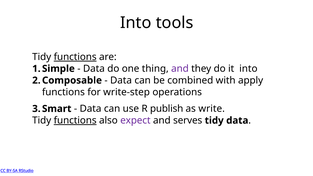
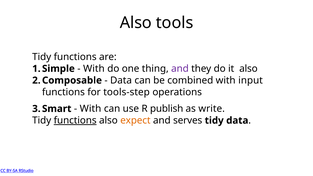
Into at (136, 23): Into -> Also
functions at (75, 57) underline: present -> none
Data at (94, 69): Data -> With
it into: into -> also
apply: apply -> input
write-step: write-step -> tools-step
Data at (91, 109): Data -> With
expect colour: purple -> orange
